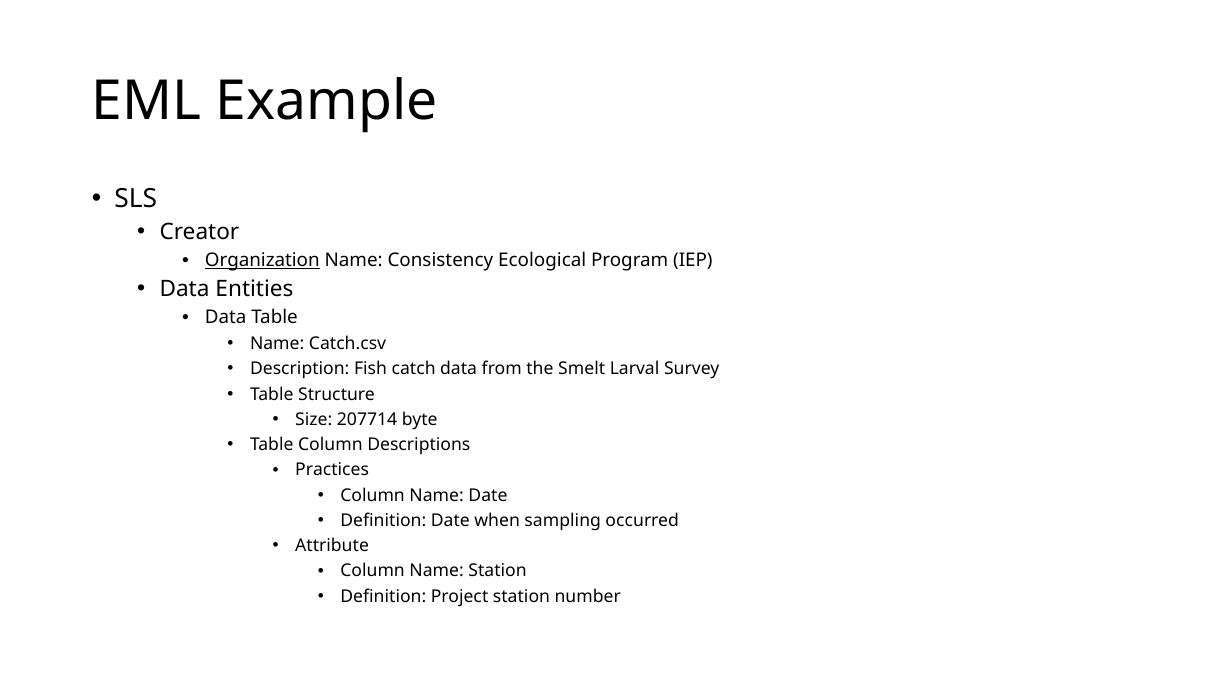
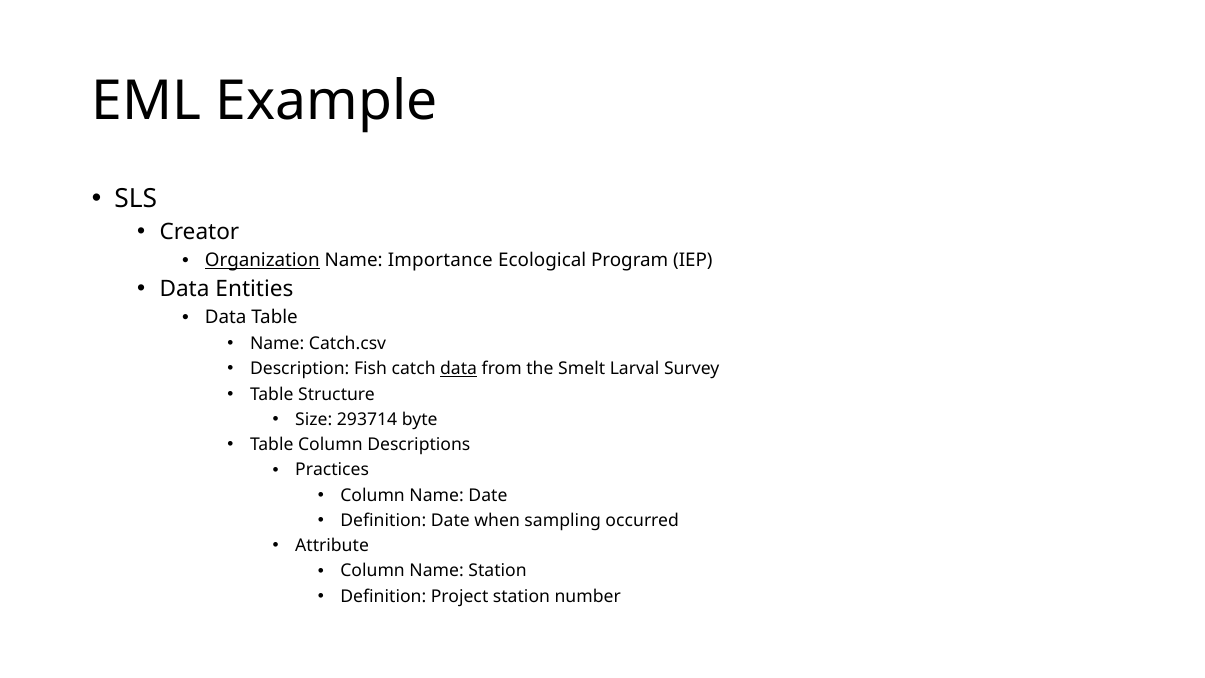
Consistency: Consistency -> Importance
data at (459, 369) underline: none -> present
207714: 207714 -> 293714
